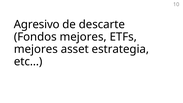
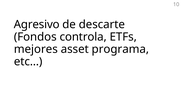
Fondos mejores: mejores -> controla
estrategia: estrategia -> programa
